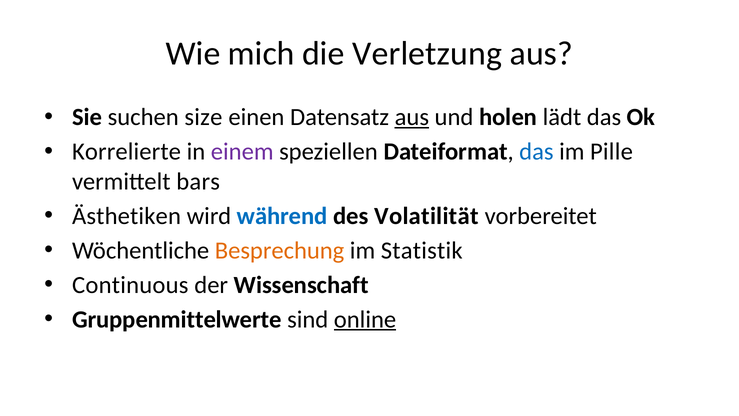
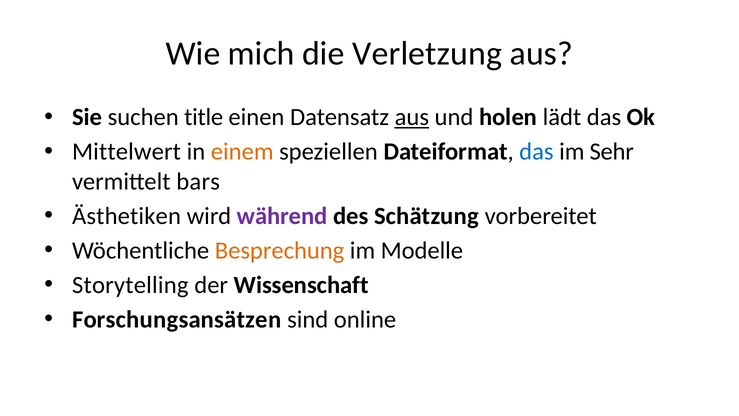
size: size -> title
Korrelierte: Korrelierte -> Mittelwert
einem colour: purple -> orange
Pille: Pille -> Sehr
während colour: blue -> purple
Volatilität: Volatilität -> Schätzung
Statistik: Statistik -> Modelle
Continuous: Continuous -> Storytelling
Gruppenmittelwerte: Gruppenmittelwerte -> Forschungsansätzen
online underline: present -> none
